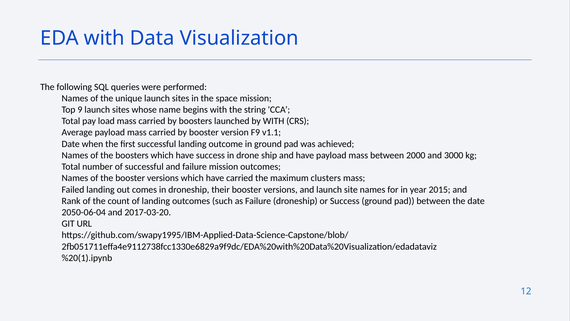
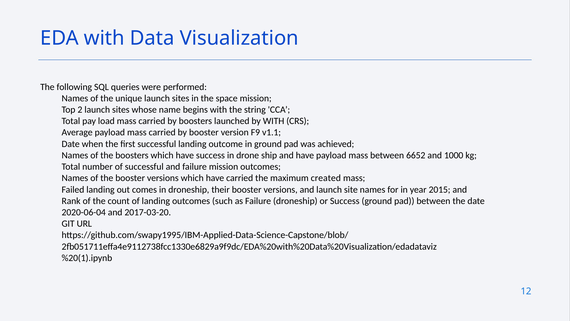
9: 9 -> 2
2000: 2000 -> 6652
3000: 3000 -> 1000
clusters: clusters -> created
2050-06-04: 2050-06-04 -> 2020-06-04
